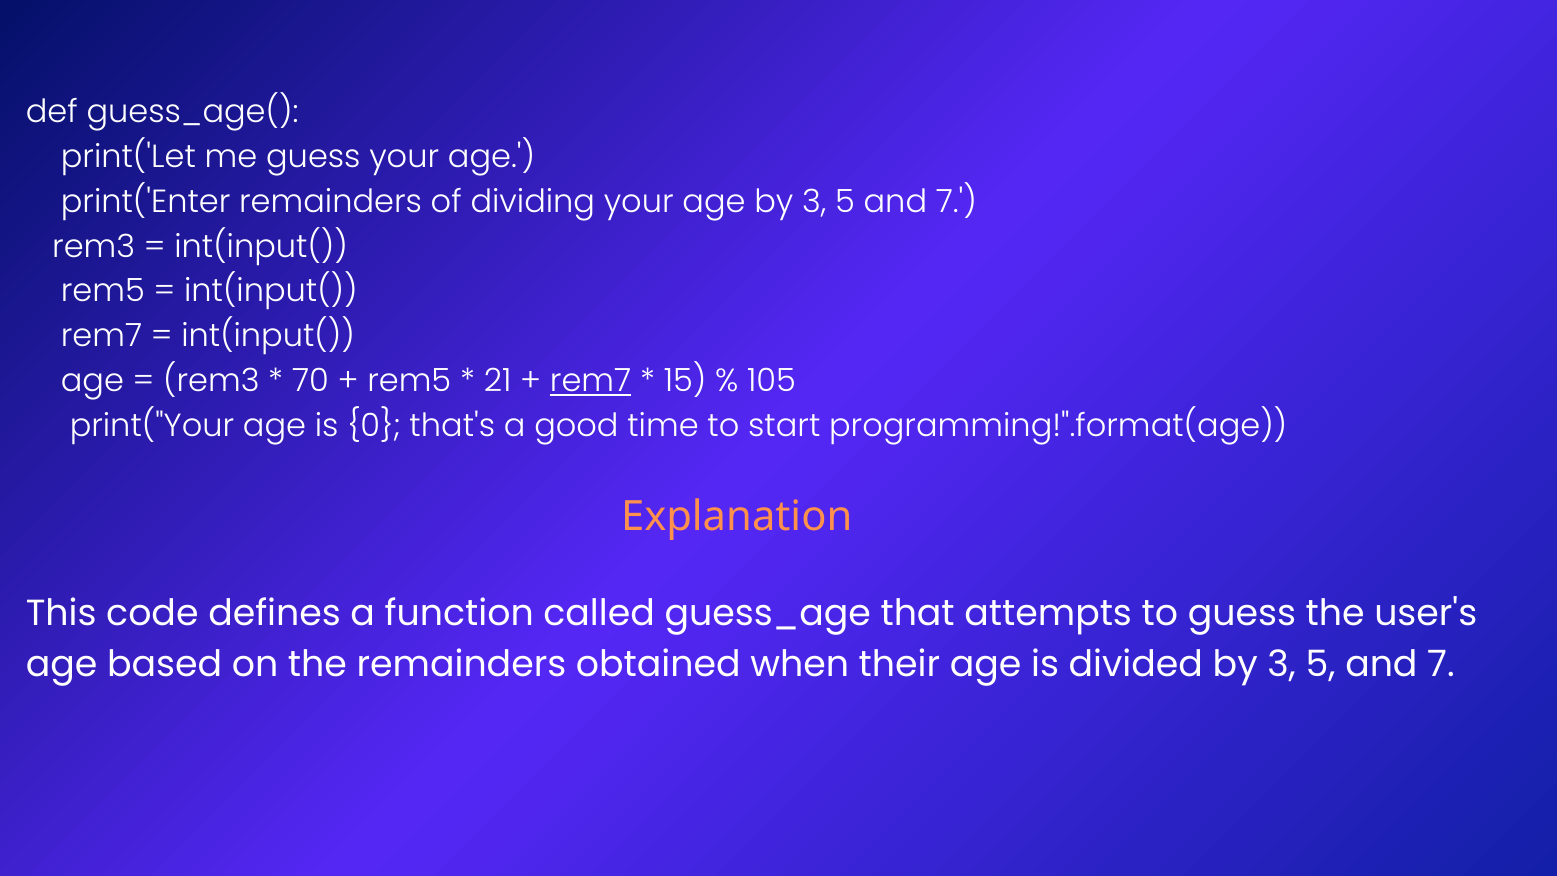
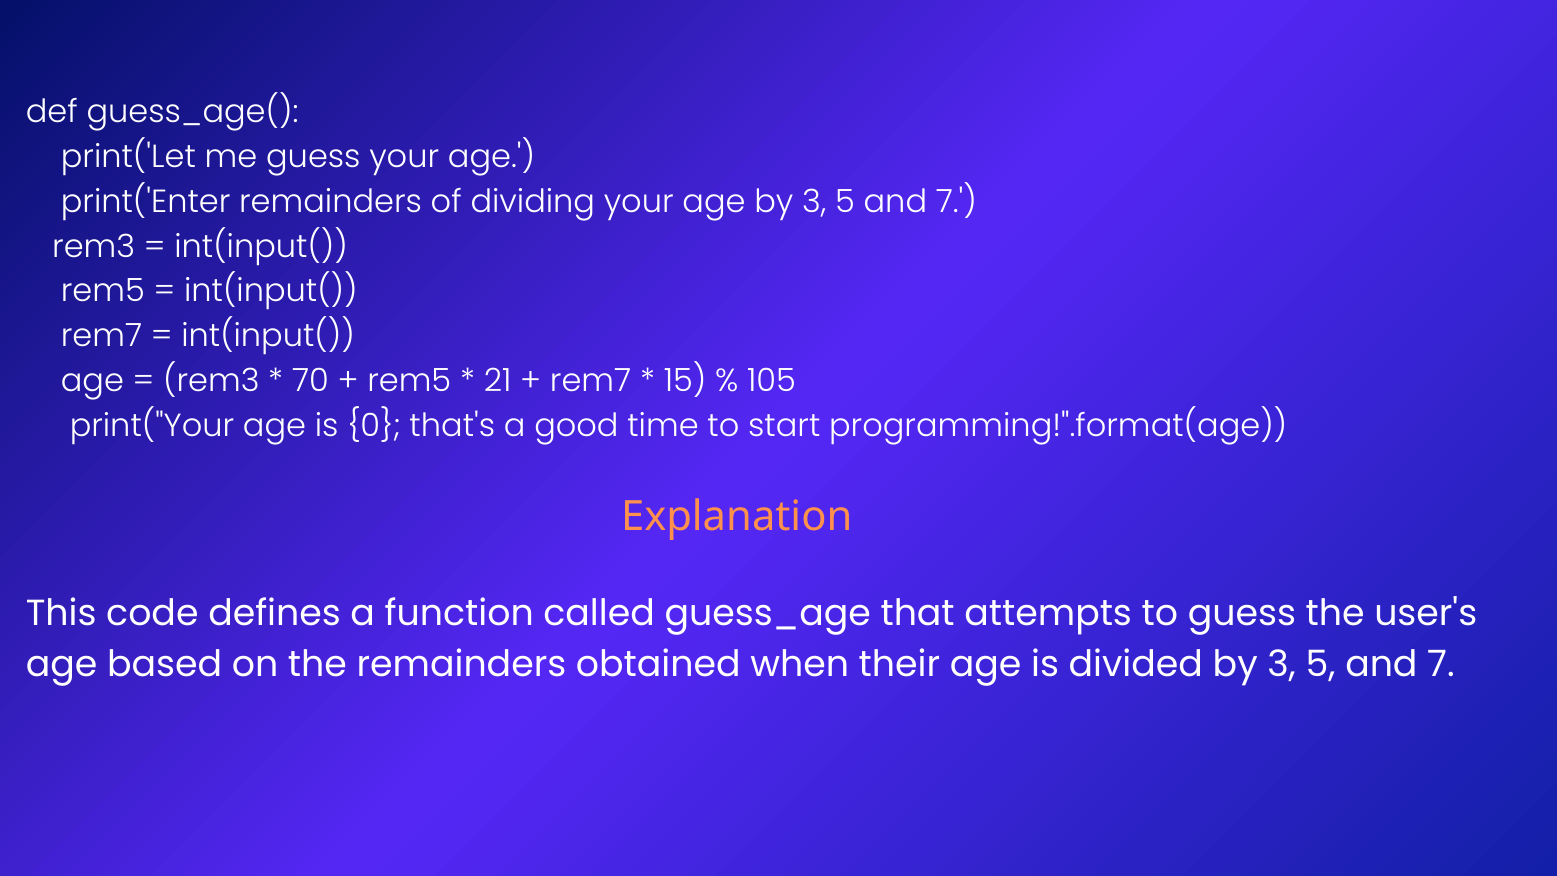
rem7 at (591, 381) underline: present -> none
